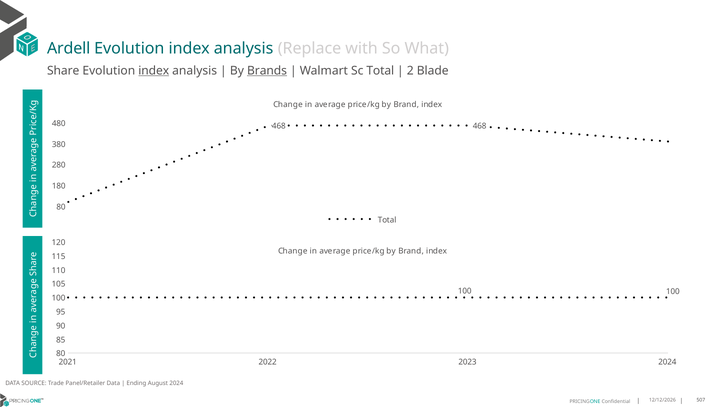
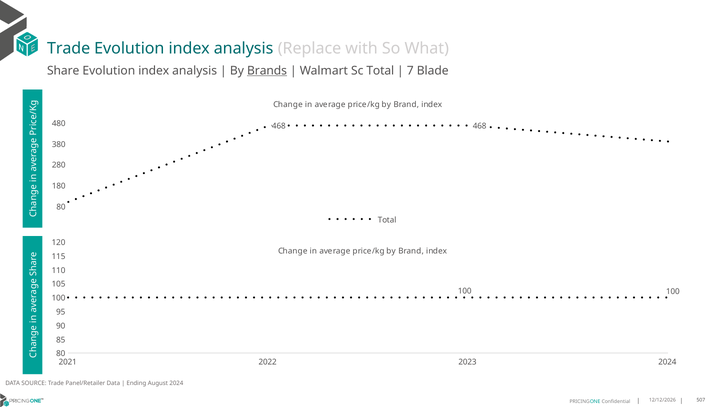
Ardell at (69, 49): Ardell -> Trade
index at (154, 70) underline: present -> none
2: 2 -> 7
